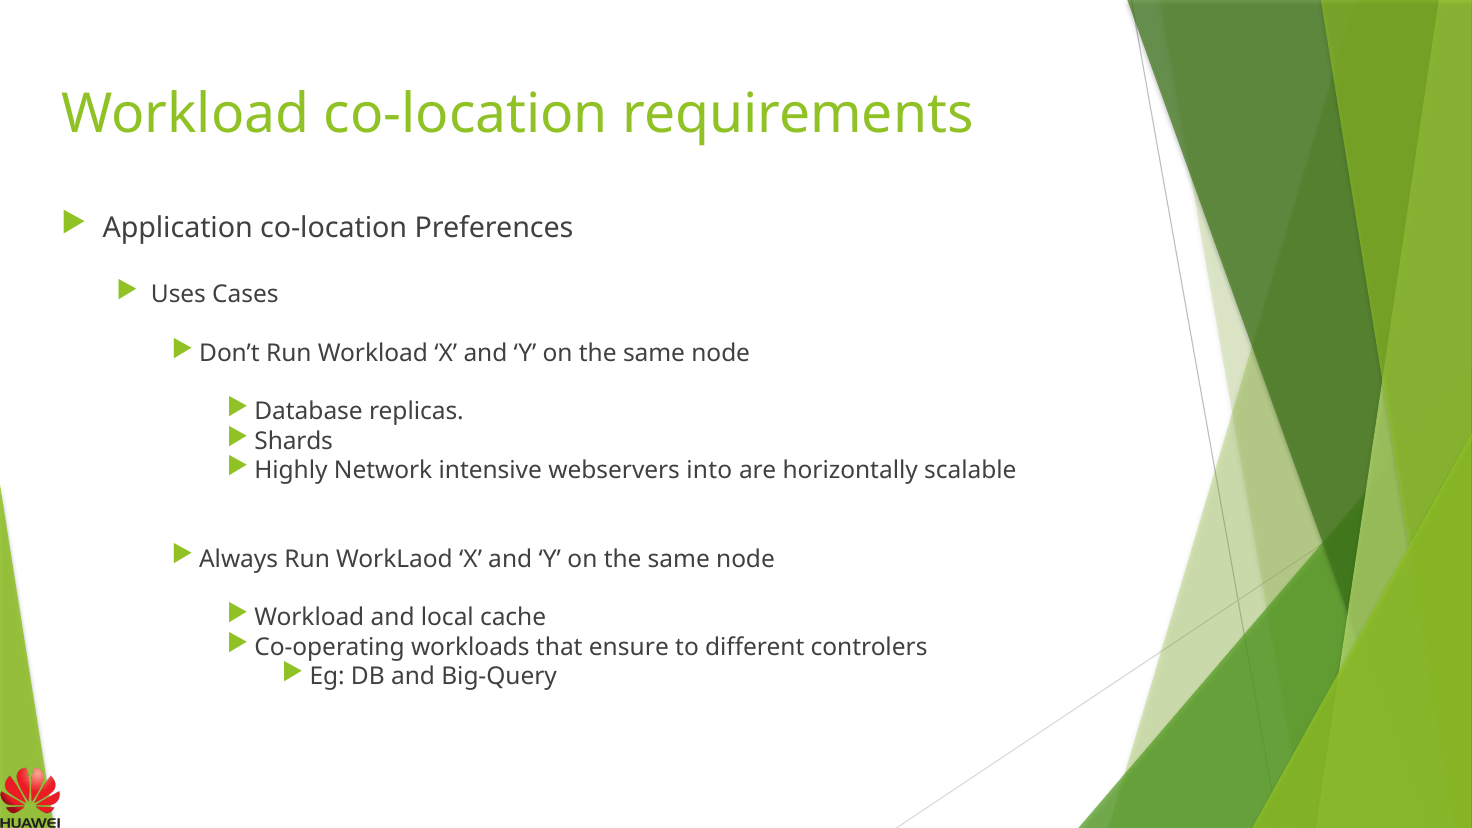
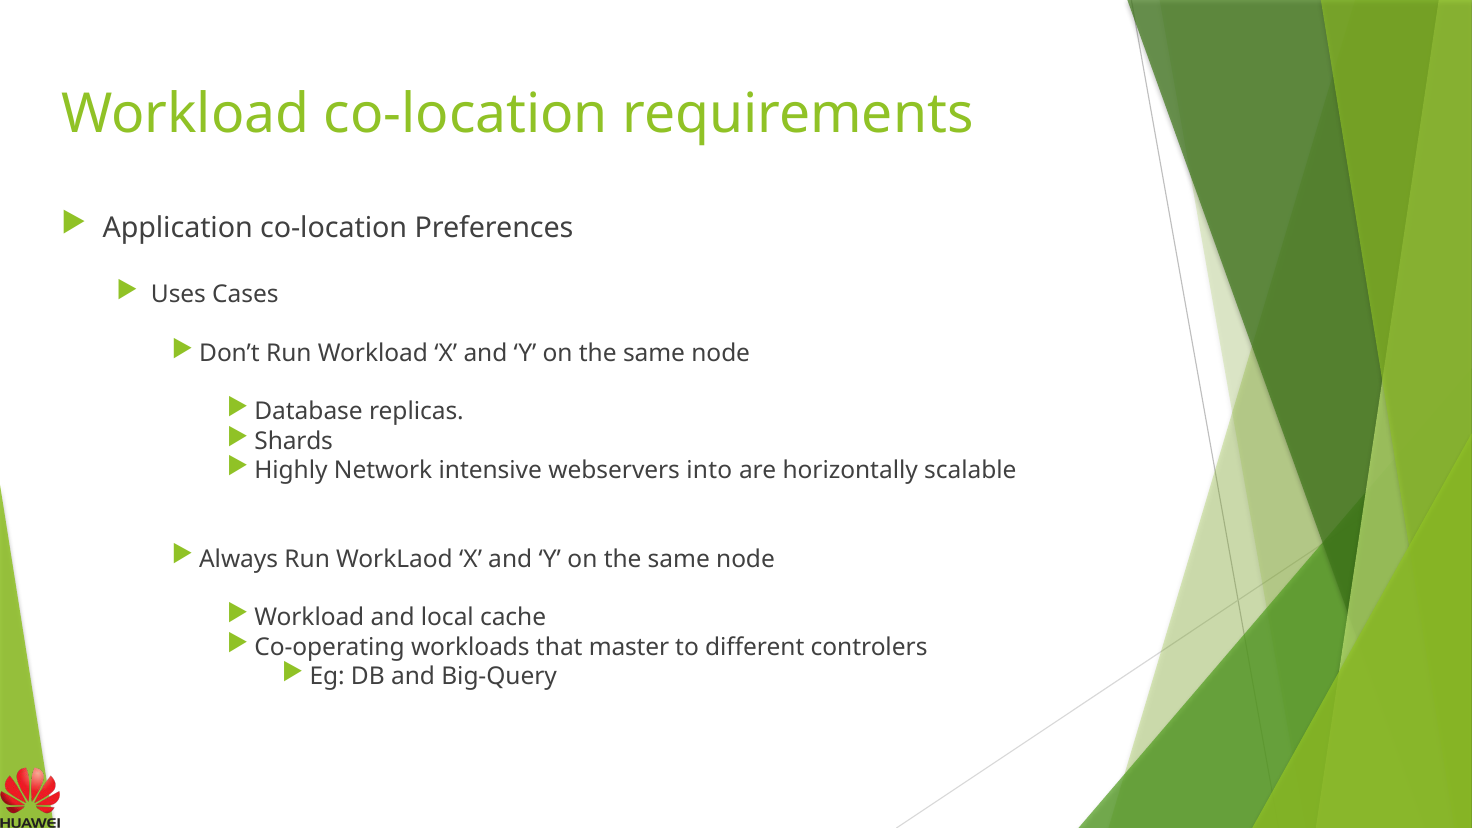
ensure: ensure -> master
